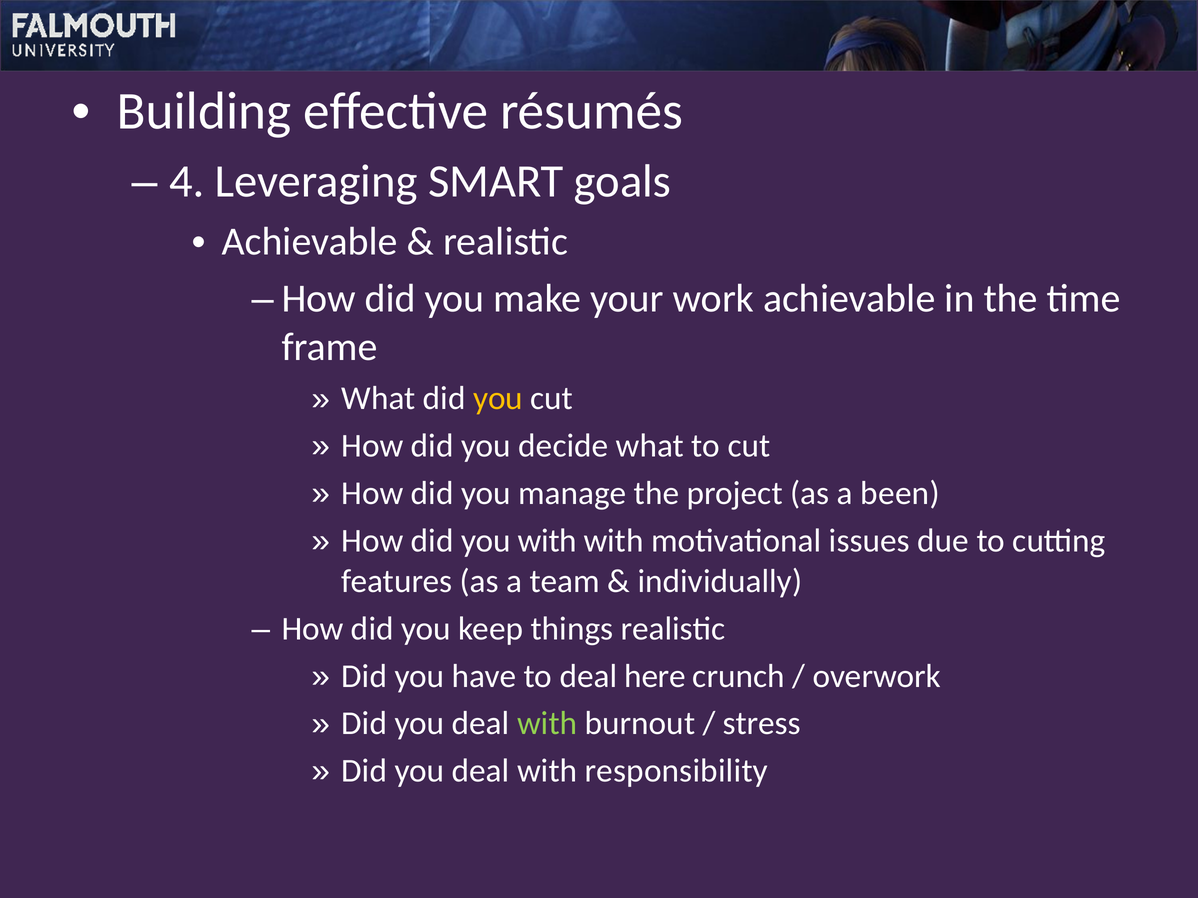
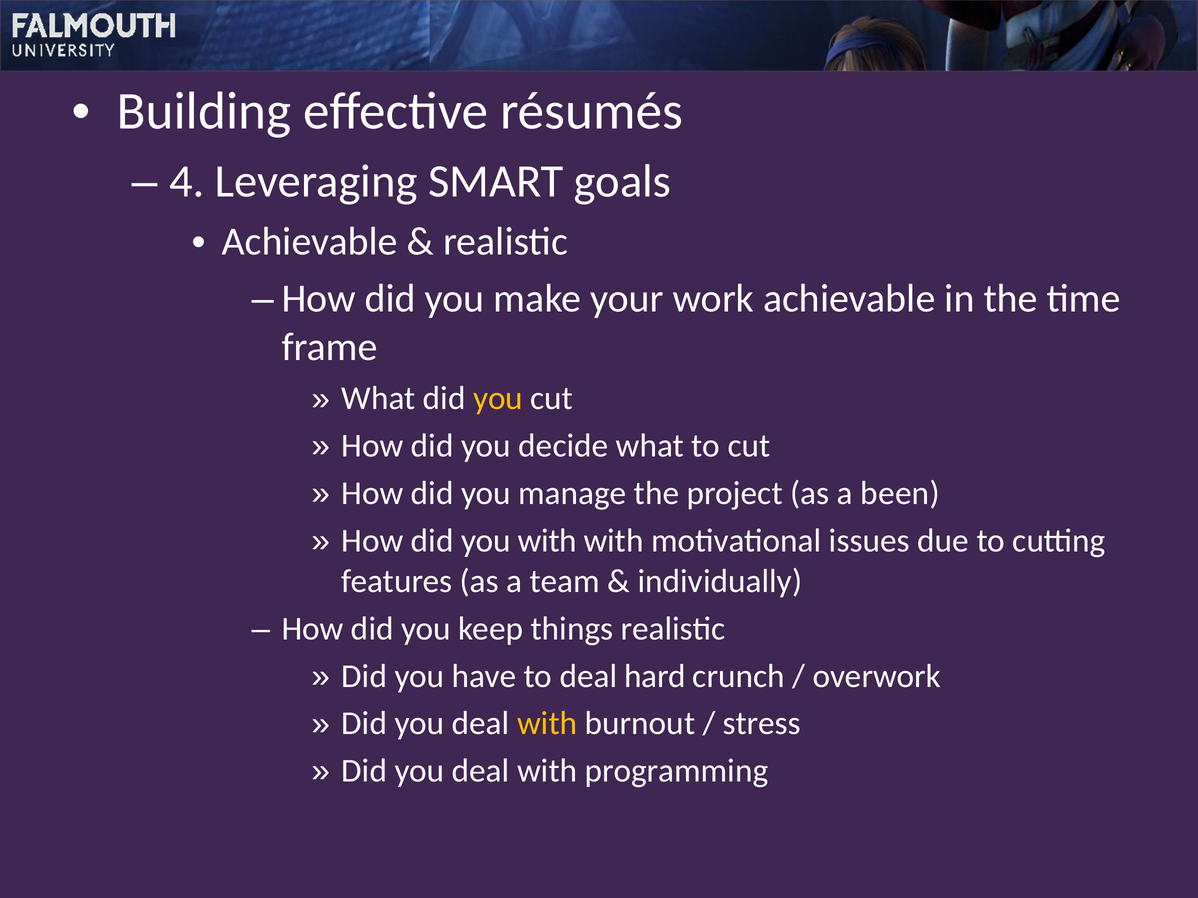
here: here -> hard
with at (547, 724) colour: light green -> yellow
responsibility: responsibility -> programming
